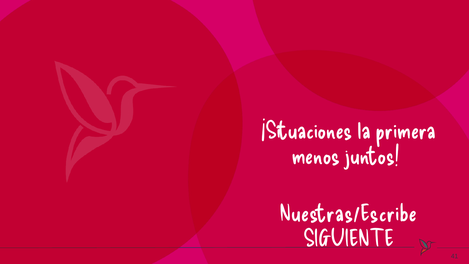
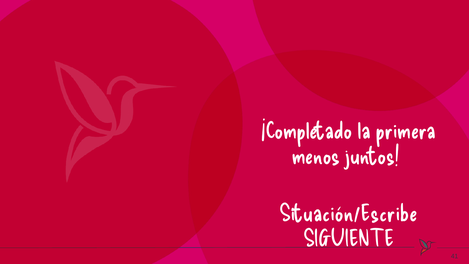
¡Situaciones: ¡Situaciones -> ¡Completado
Nuestras/Escribe: Nuestras/Escribe -> Situación/Escribe
